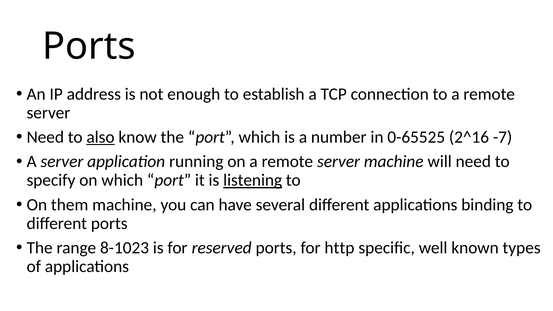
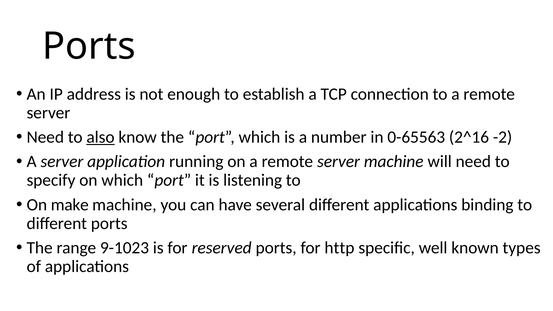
0-65525: 0-65525 -> 0-65563
-7: -7 -> -2
listening underline: present -> none
them: them -> make
8-1023: 8-1023 -> 9-1023
